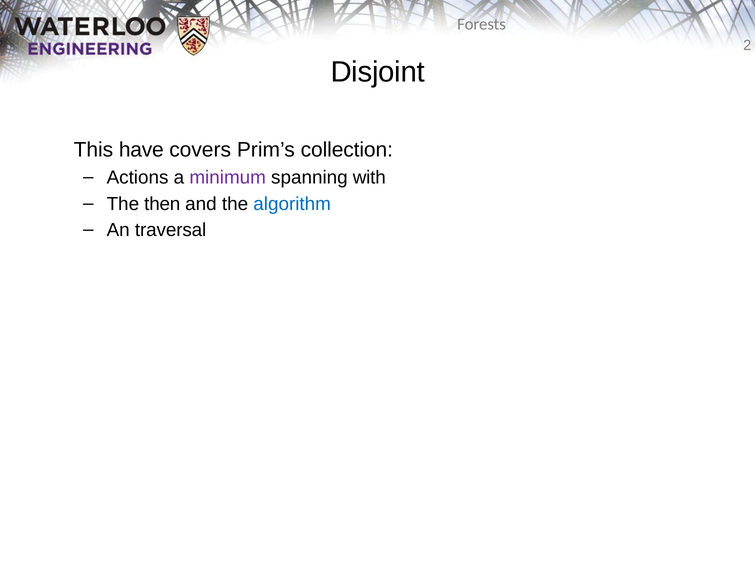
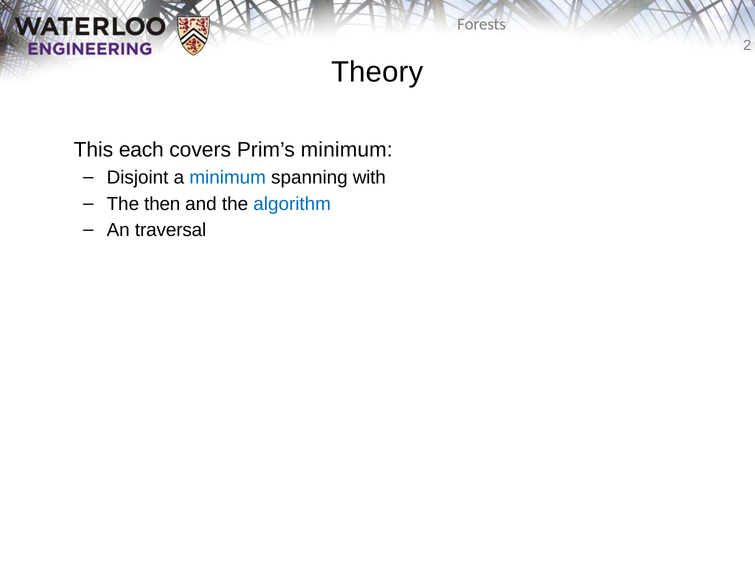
Disjoint: Disjoint -> Theory
have: have -> each
Prim’s collection: collection -> minimum
Actions: Actions -> Disjoint
minimum at (228, 177) colour: purple -> blue
